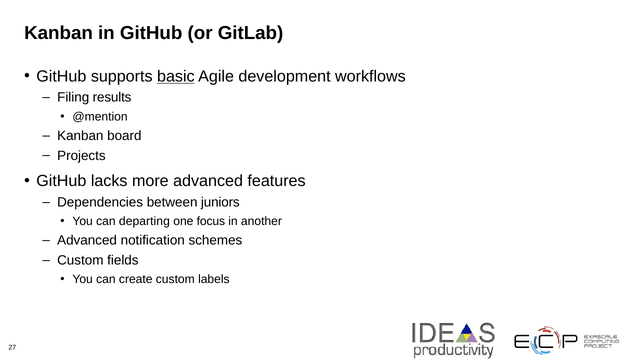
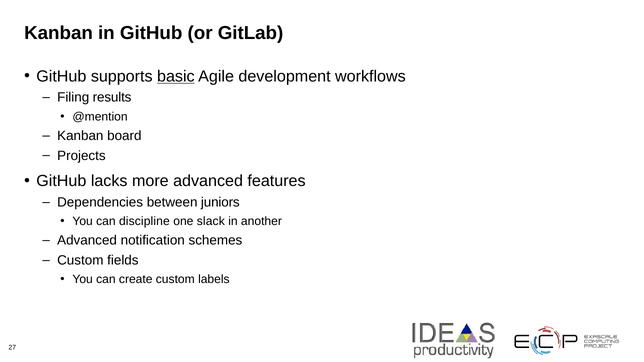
departing: departing -> discipline
focus: focus -> slack
